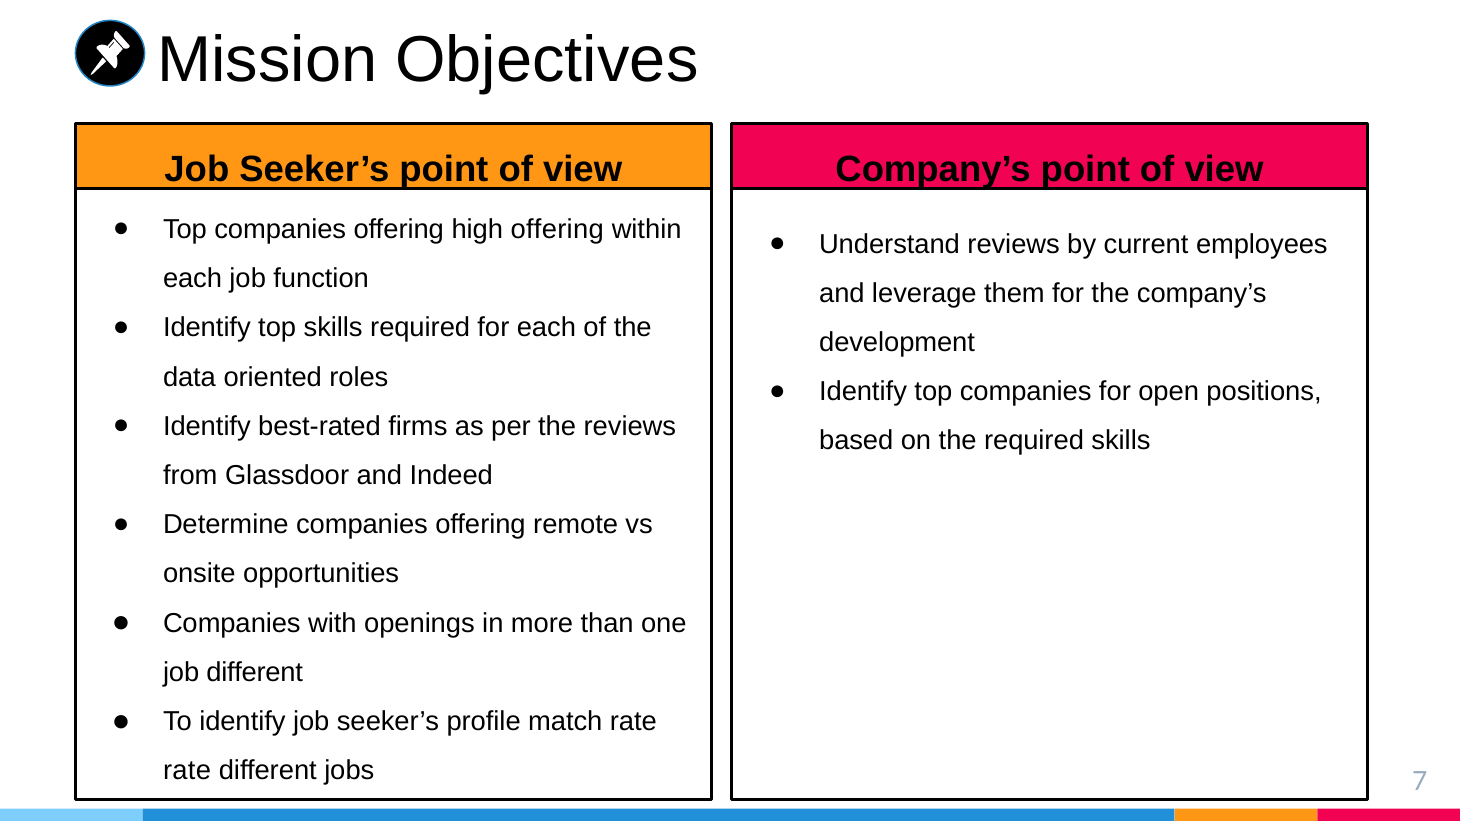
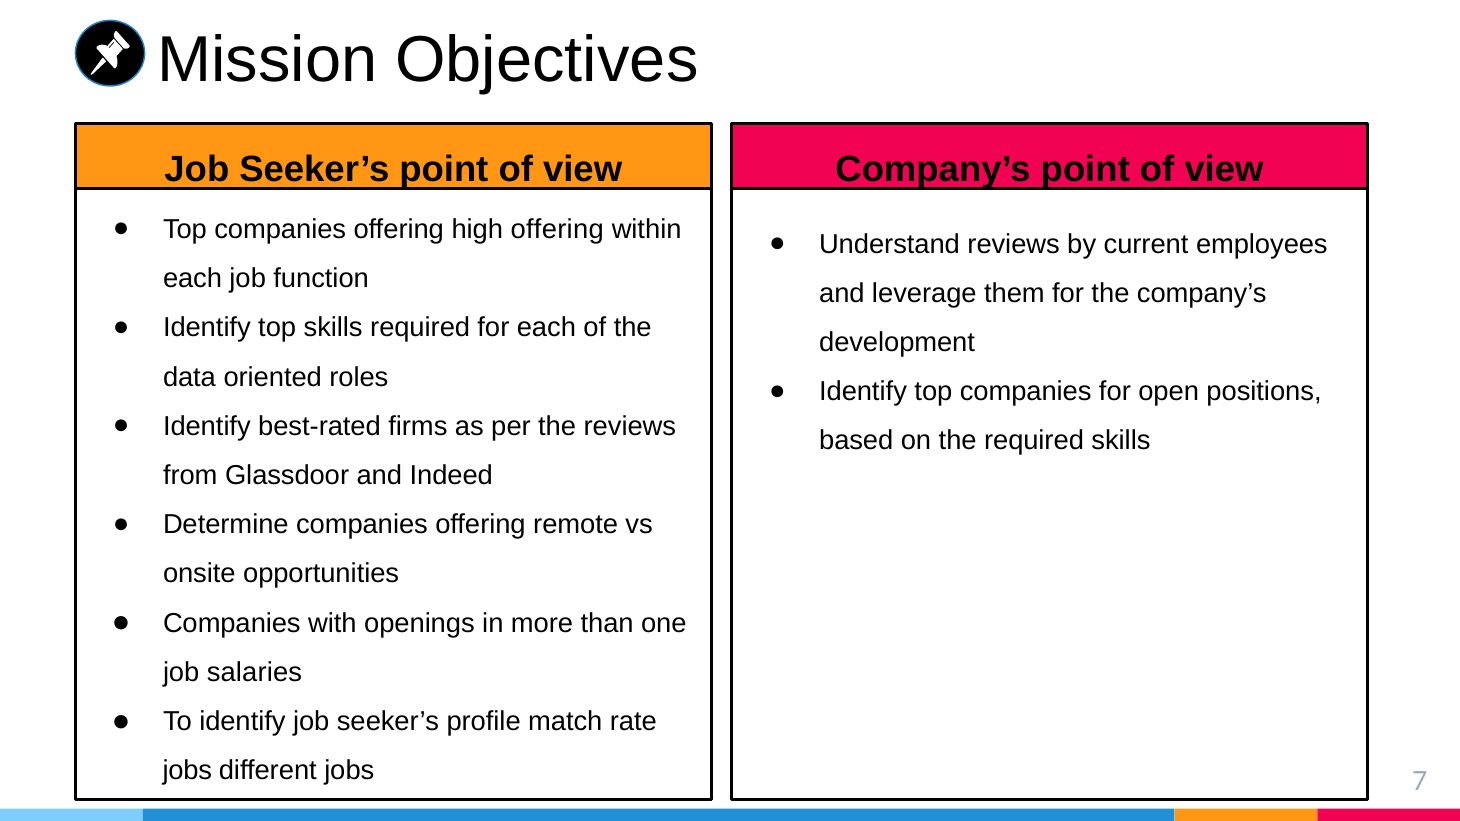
job different: different -> salaries
rate at (187, 771): rate -> jobs
